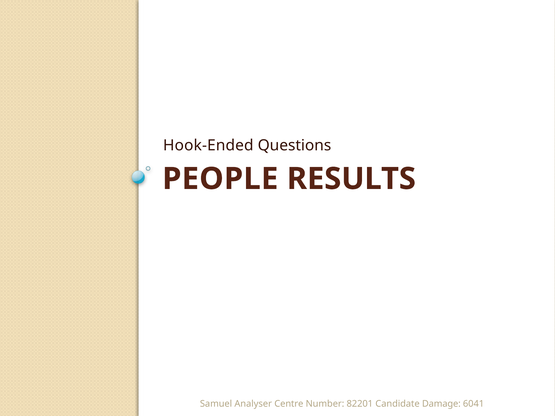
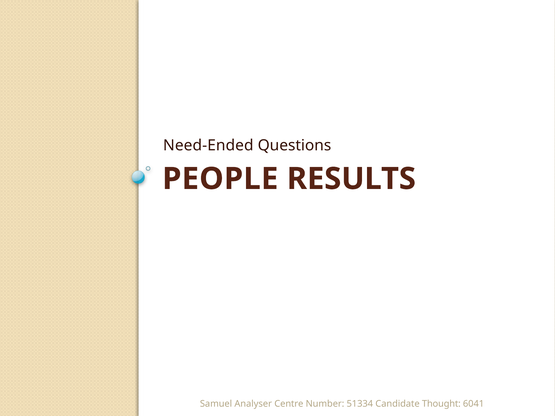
Hook-Ended: Hook-Ended -> Need-Ended
82201: 82201 -> 51334
Damage: Damage -> Thought
